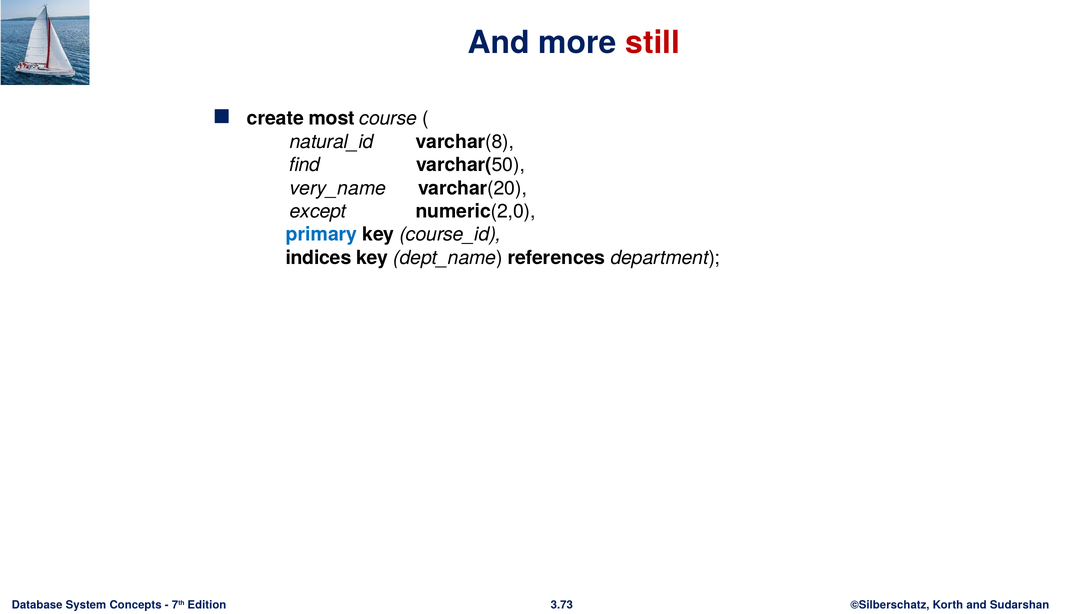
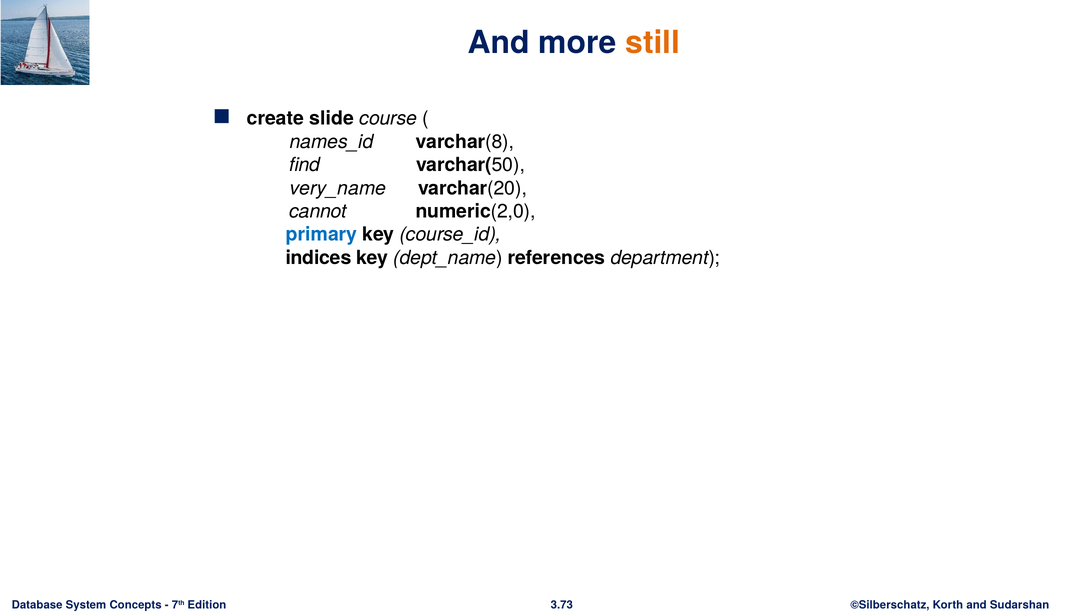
still colour: red -> orange
most: most -> slide
natural_id: natural_id -> names_id
except: except -> cannot
